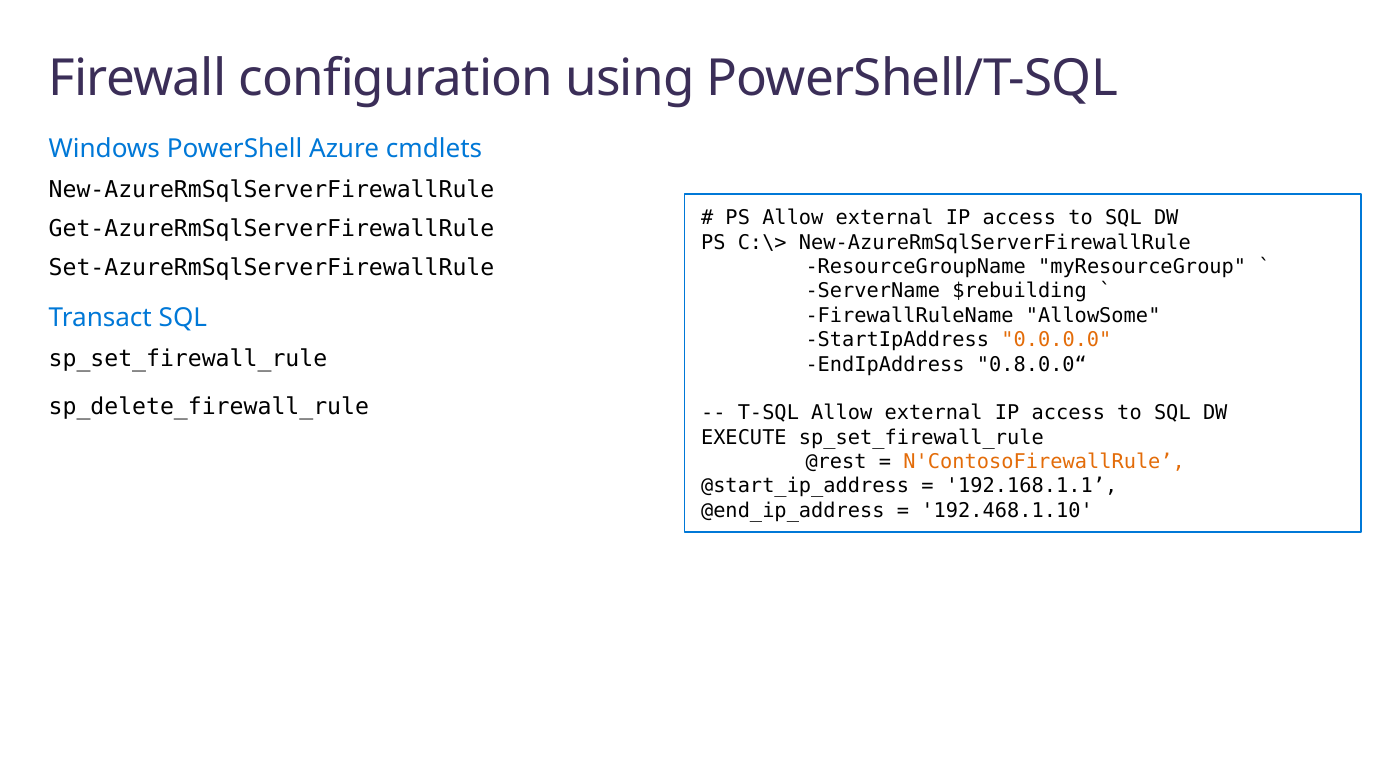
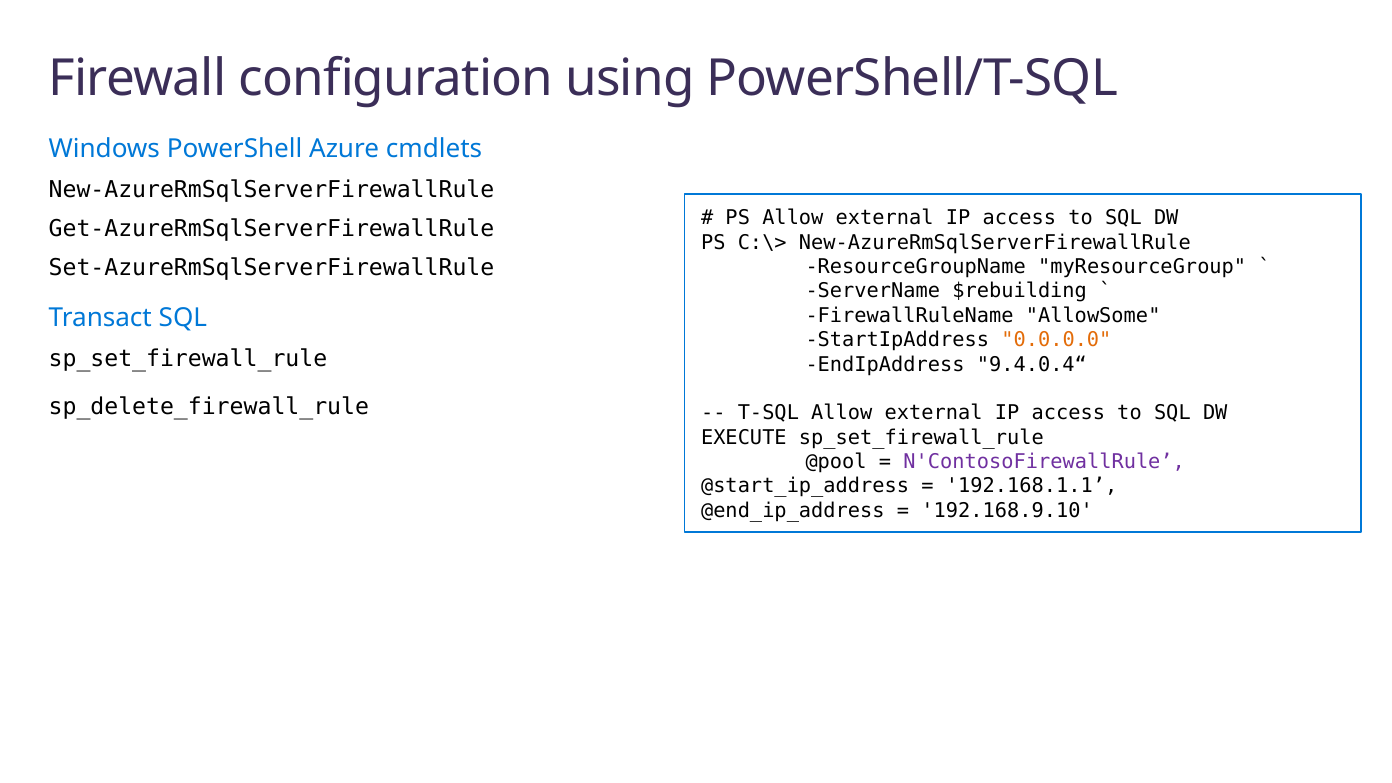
0.8.0.0“: 0.8.0.0“ -> 9.4.0.4“
@rest: @rest -> @pool
N'ContosoFirewallRule colour: orange -> purple
192.468.1.10: 192.468.1.10 -> 192.168.9.10
